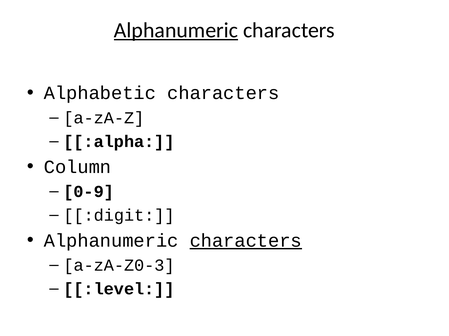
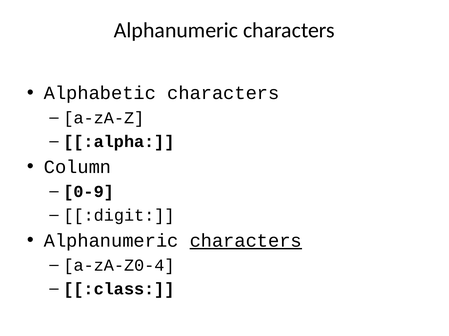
Alphanumeric at (176, 30) underline: present -> none
a-zA-Z0-3: a-zA-Z0-3 -> a-zA-Z0-4
:level: :level -> :class
